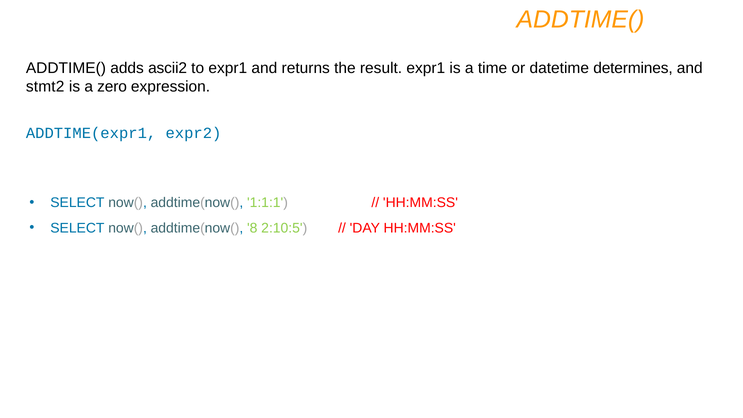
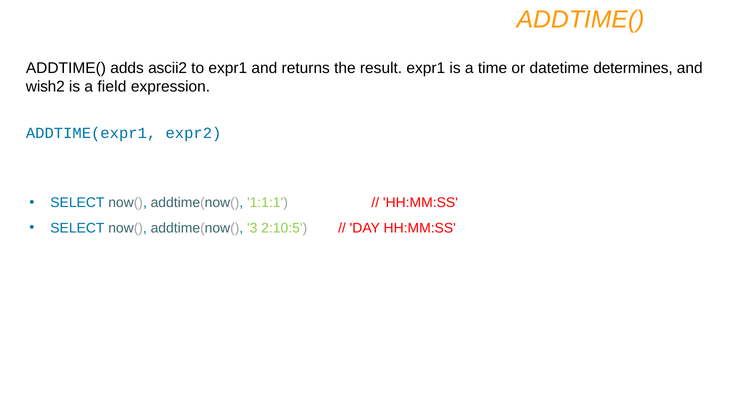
stmt2: stmt2 -> wish2
zero: zero -> field
8: 8 -> 3
